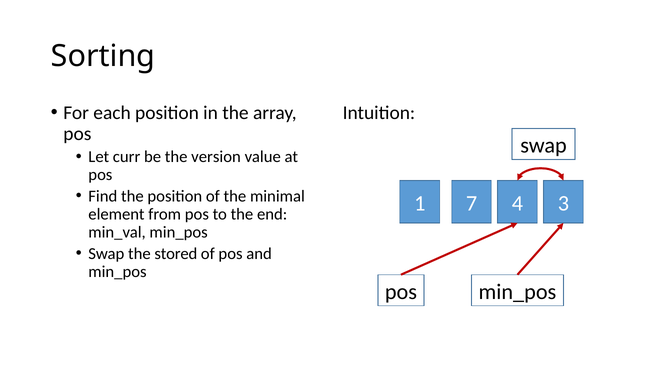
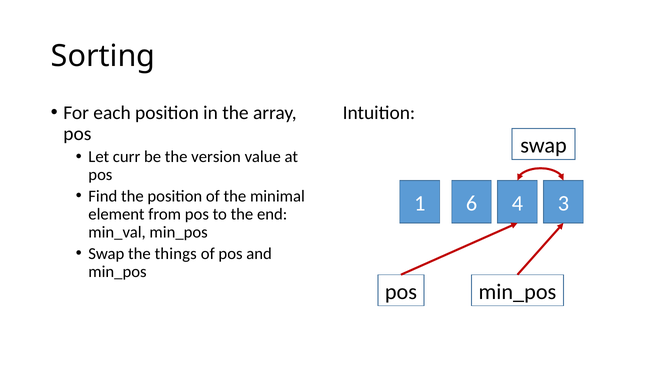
7: 7 -> 6
stored: stored -> things
